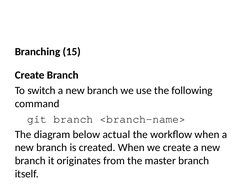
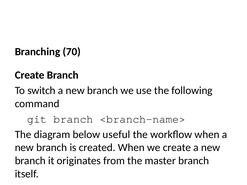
15: 15 -> 70
actual: actual -> useful
